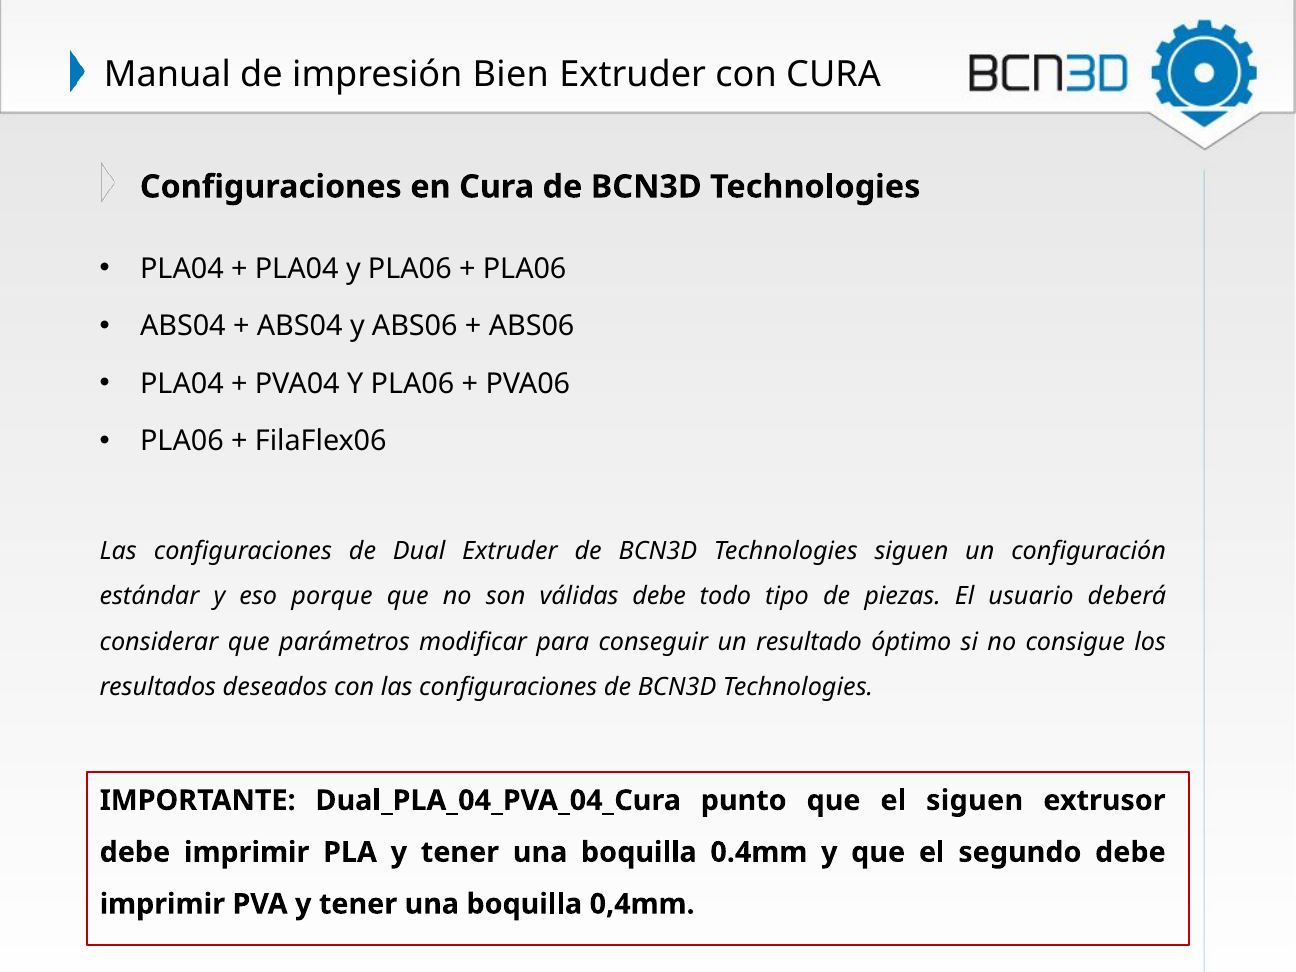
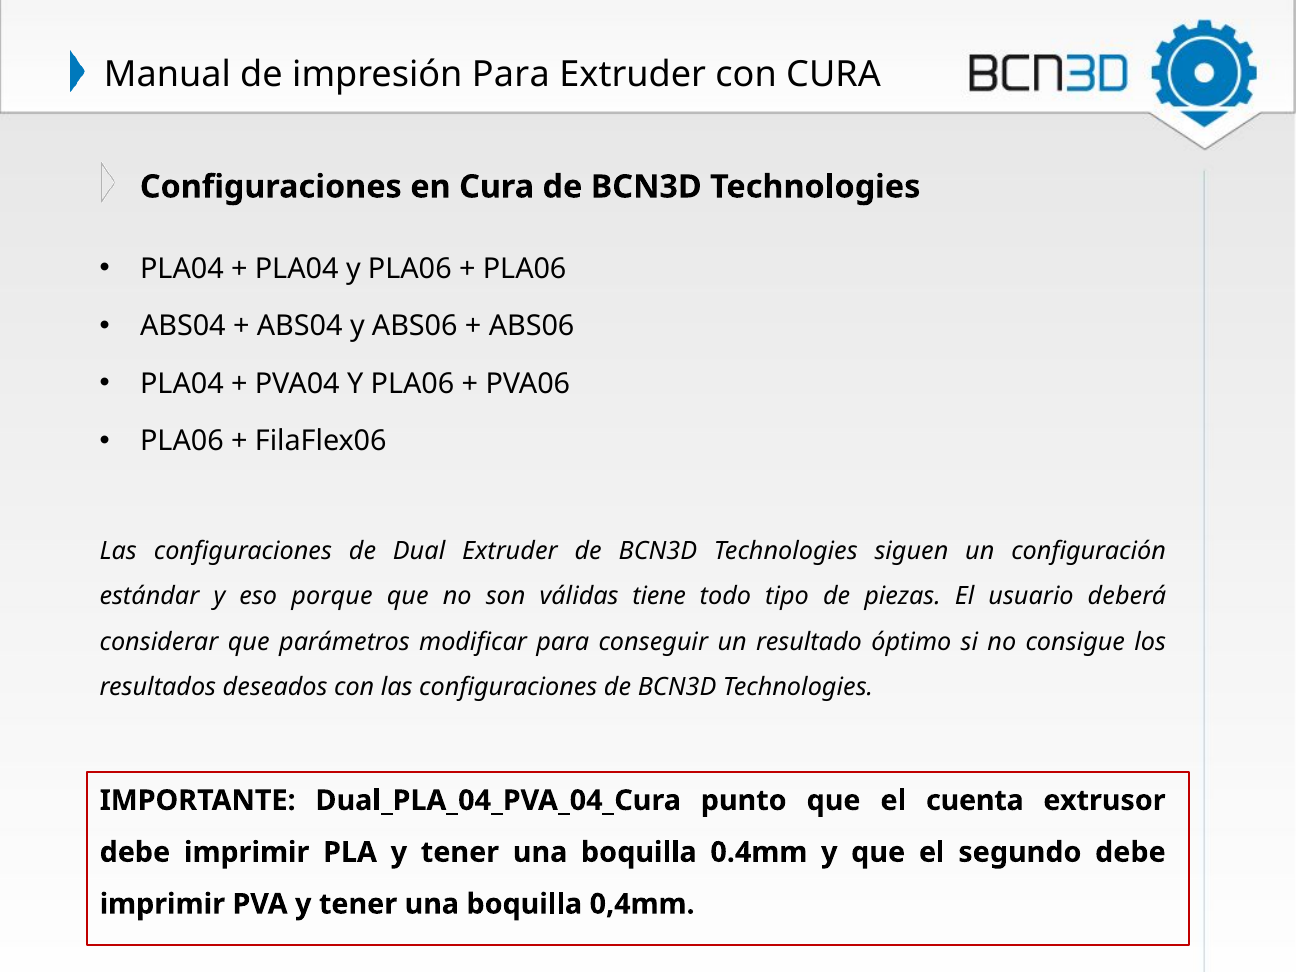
impresión Bien: Bien -> Para
válidas debe: debe -> tiene
el siguen: siguen -> cuenta
